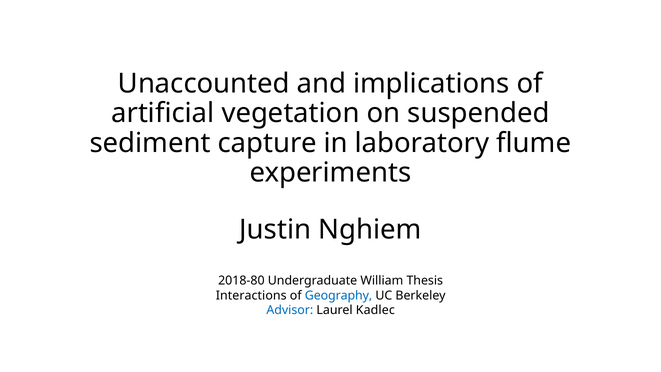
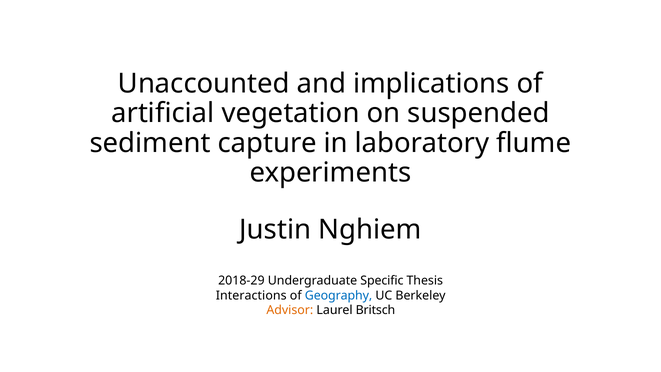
2018-80: 2018-80 -> 2018-29
William: William -> Specific
Advisor colour: blue -> orange
Kadlec: Kadlec -> Britsch
